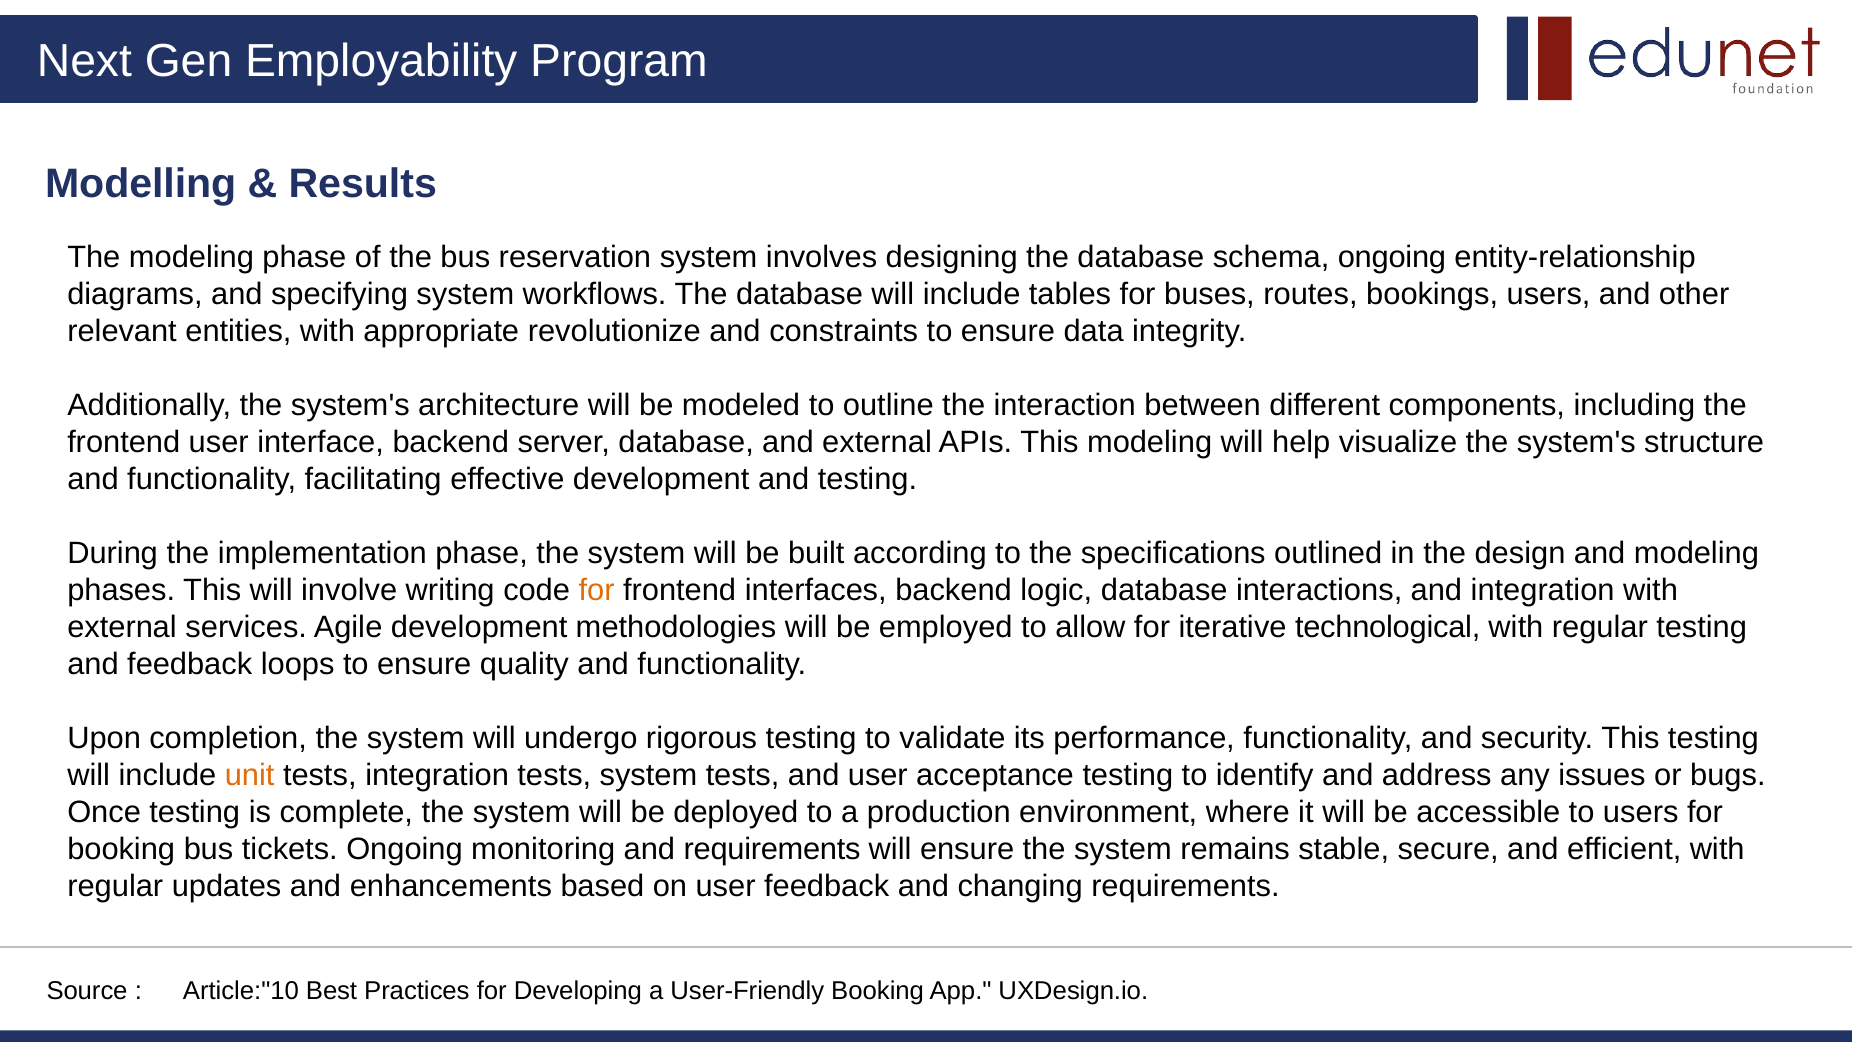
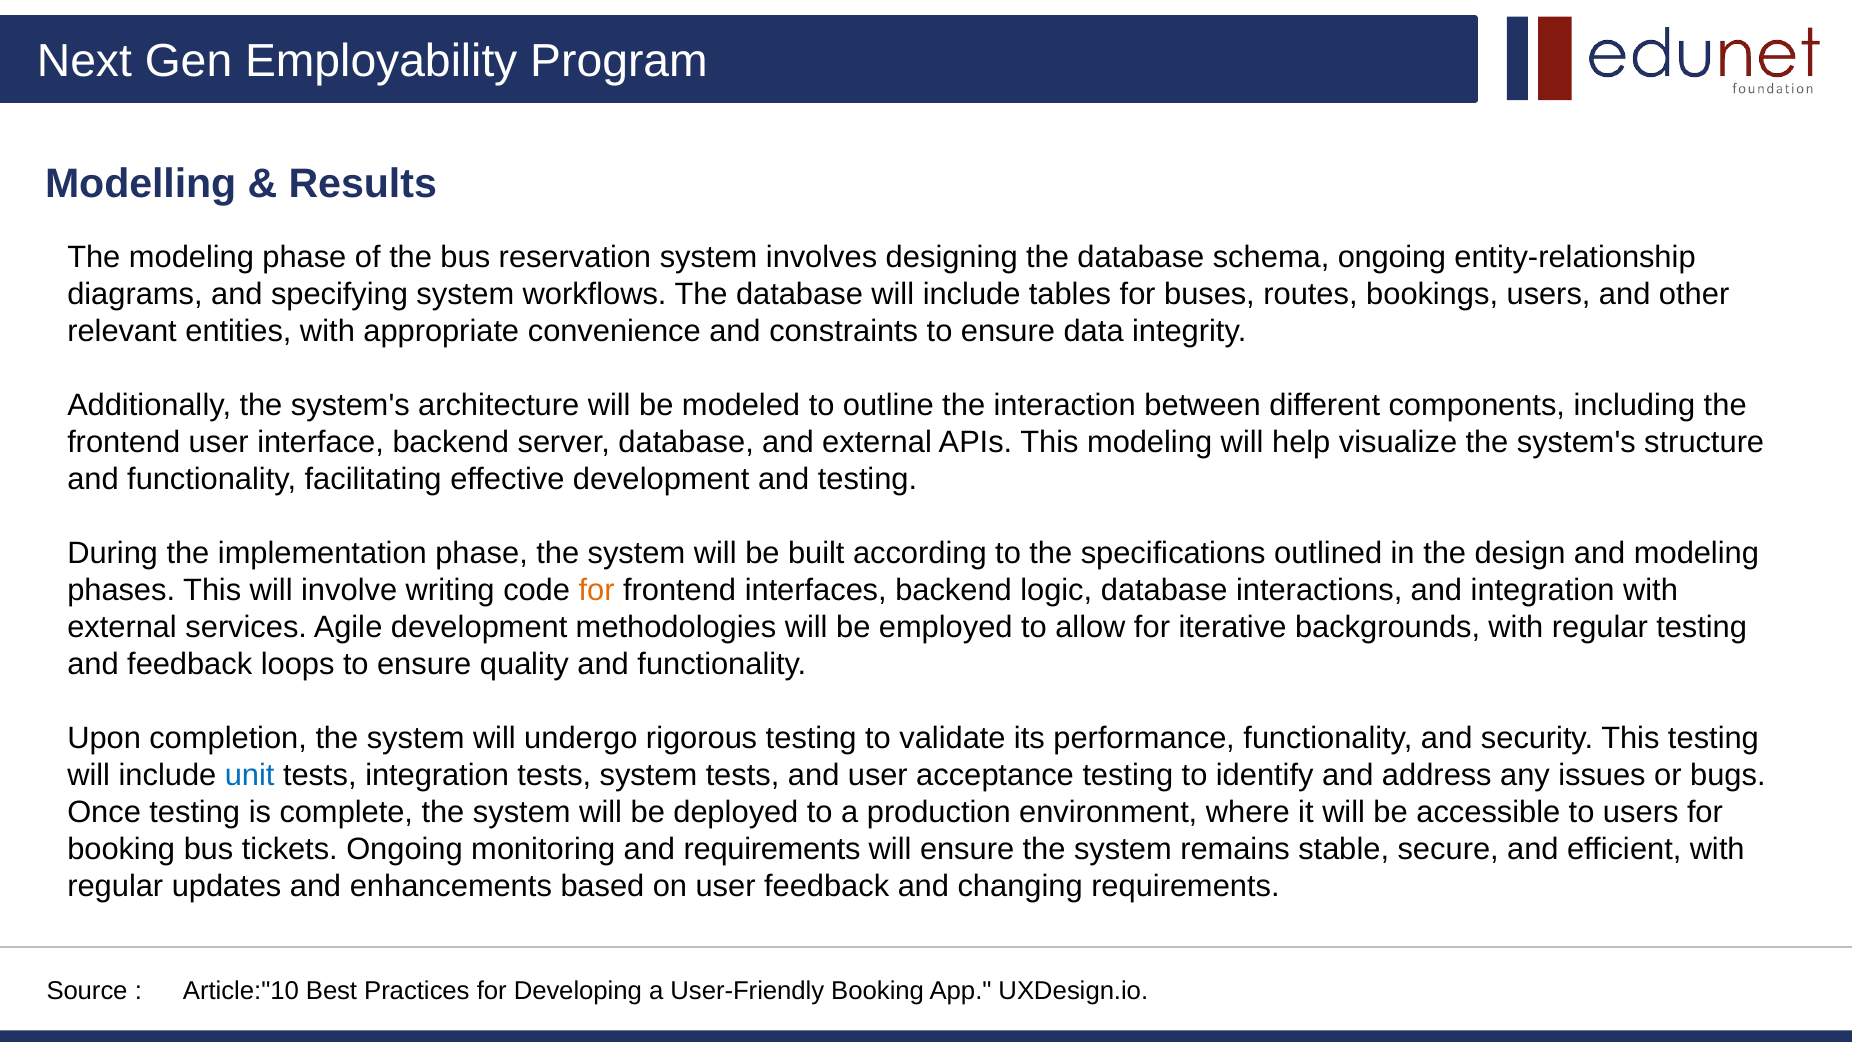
revolutionize: revolutionize -> convenience
technological: technological -> backgrounds
unit colour: orange -> blue
